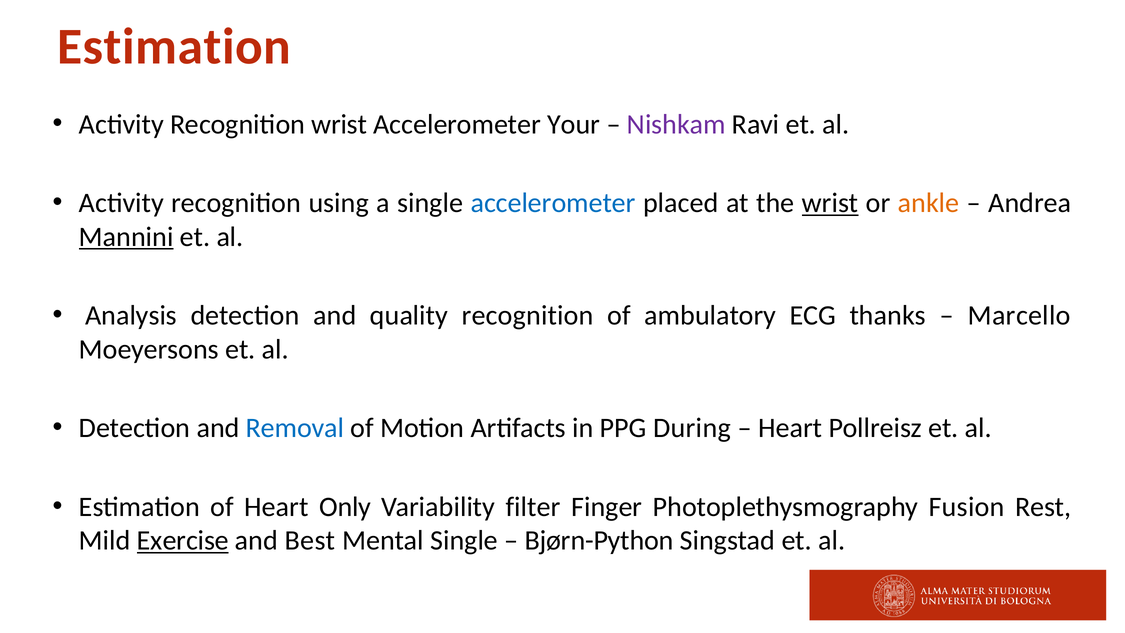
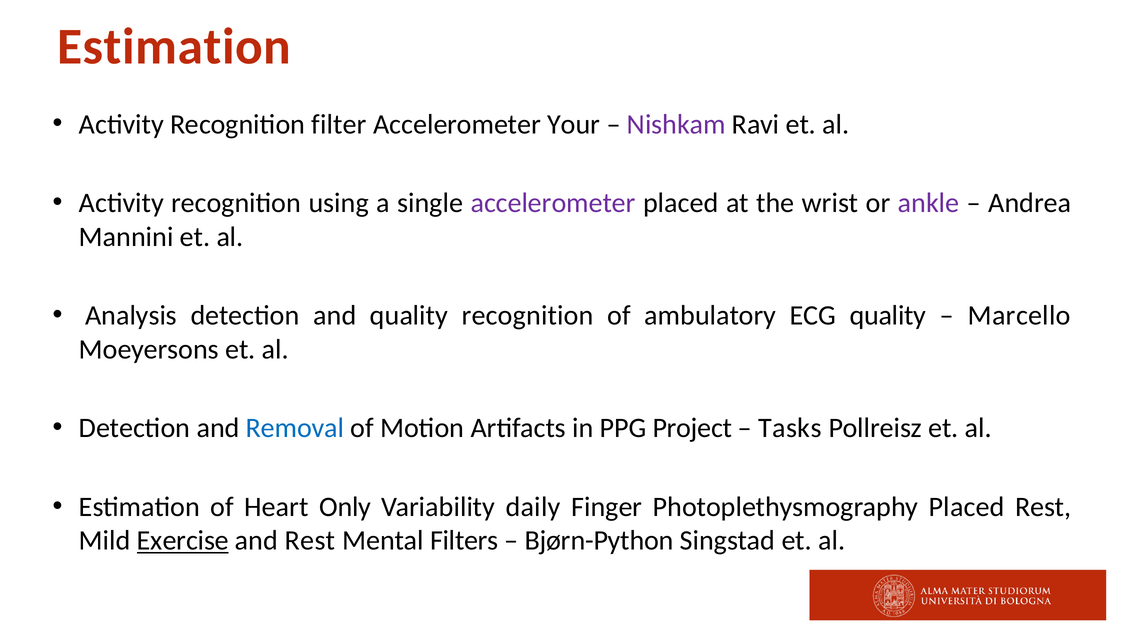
Recognition wrist: wrist -> filter
accelerometer at (553, 203) colour: blue -> purple
wrist at (830, 203) underline: present -> none
ankle colour: orange -> purple
Mannini underline: present -> none
ECG thanks: thanks -> quality
During: During -> Project
Heart at (790, 428): Heart -> Tasks
filter: filter -> daily
Photoplethysmography Fusion: Fusion -> Placed
and Best: Best -> Rest
Mental Single: Single -> Filters
